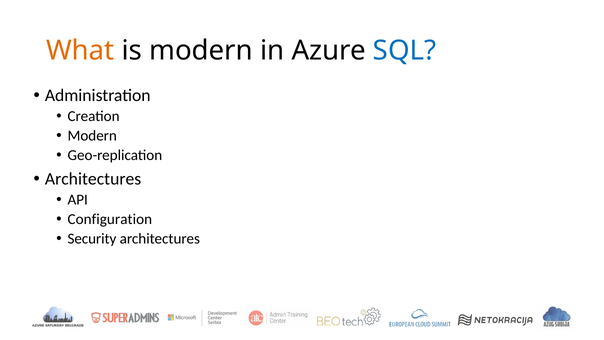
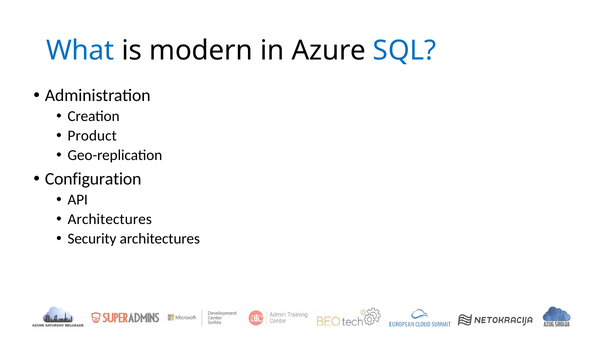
What colour: orange -> blue
Modern at (92, 136): Modern -> Product
Architectures at (93, 179): Architectures -> Configuration
Configuration at (110, 219): Configuration -> Architectures
